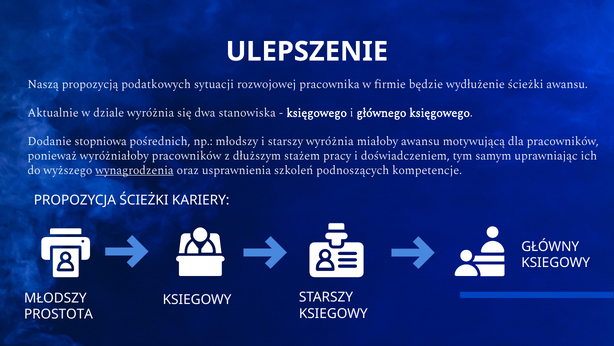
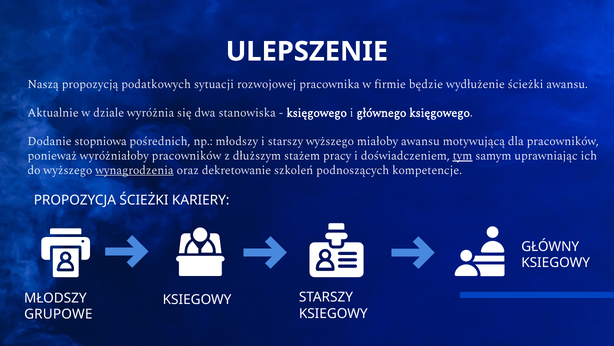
starszy wyróżnia: wyróżnia -> wyższego
tym underline: none -> present
usprawnienia: usprawnienia -> dekretowanie
PROSTOTA: PROSTOTA -> GRUPOWE
